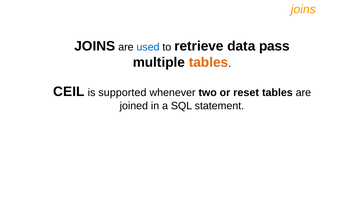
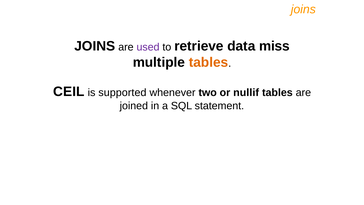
used colour: blue -> purple
pass: pass -> miss
reset: reset -> nullif
